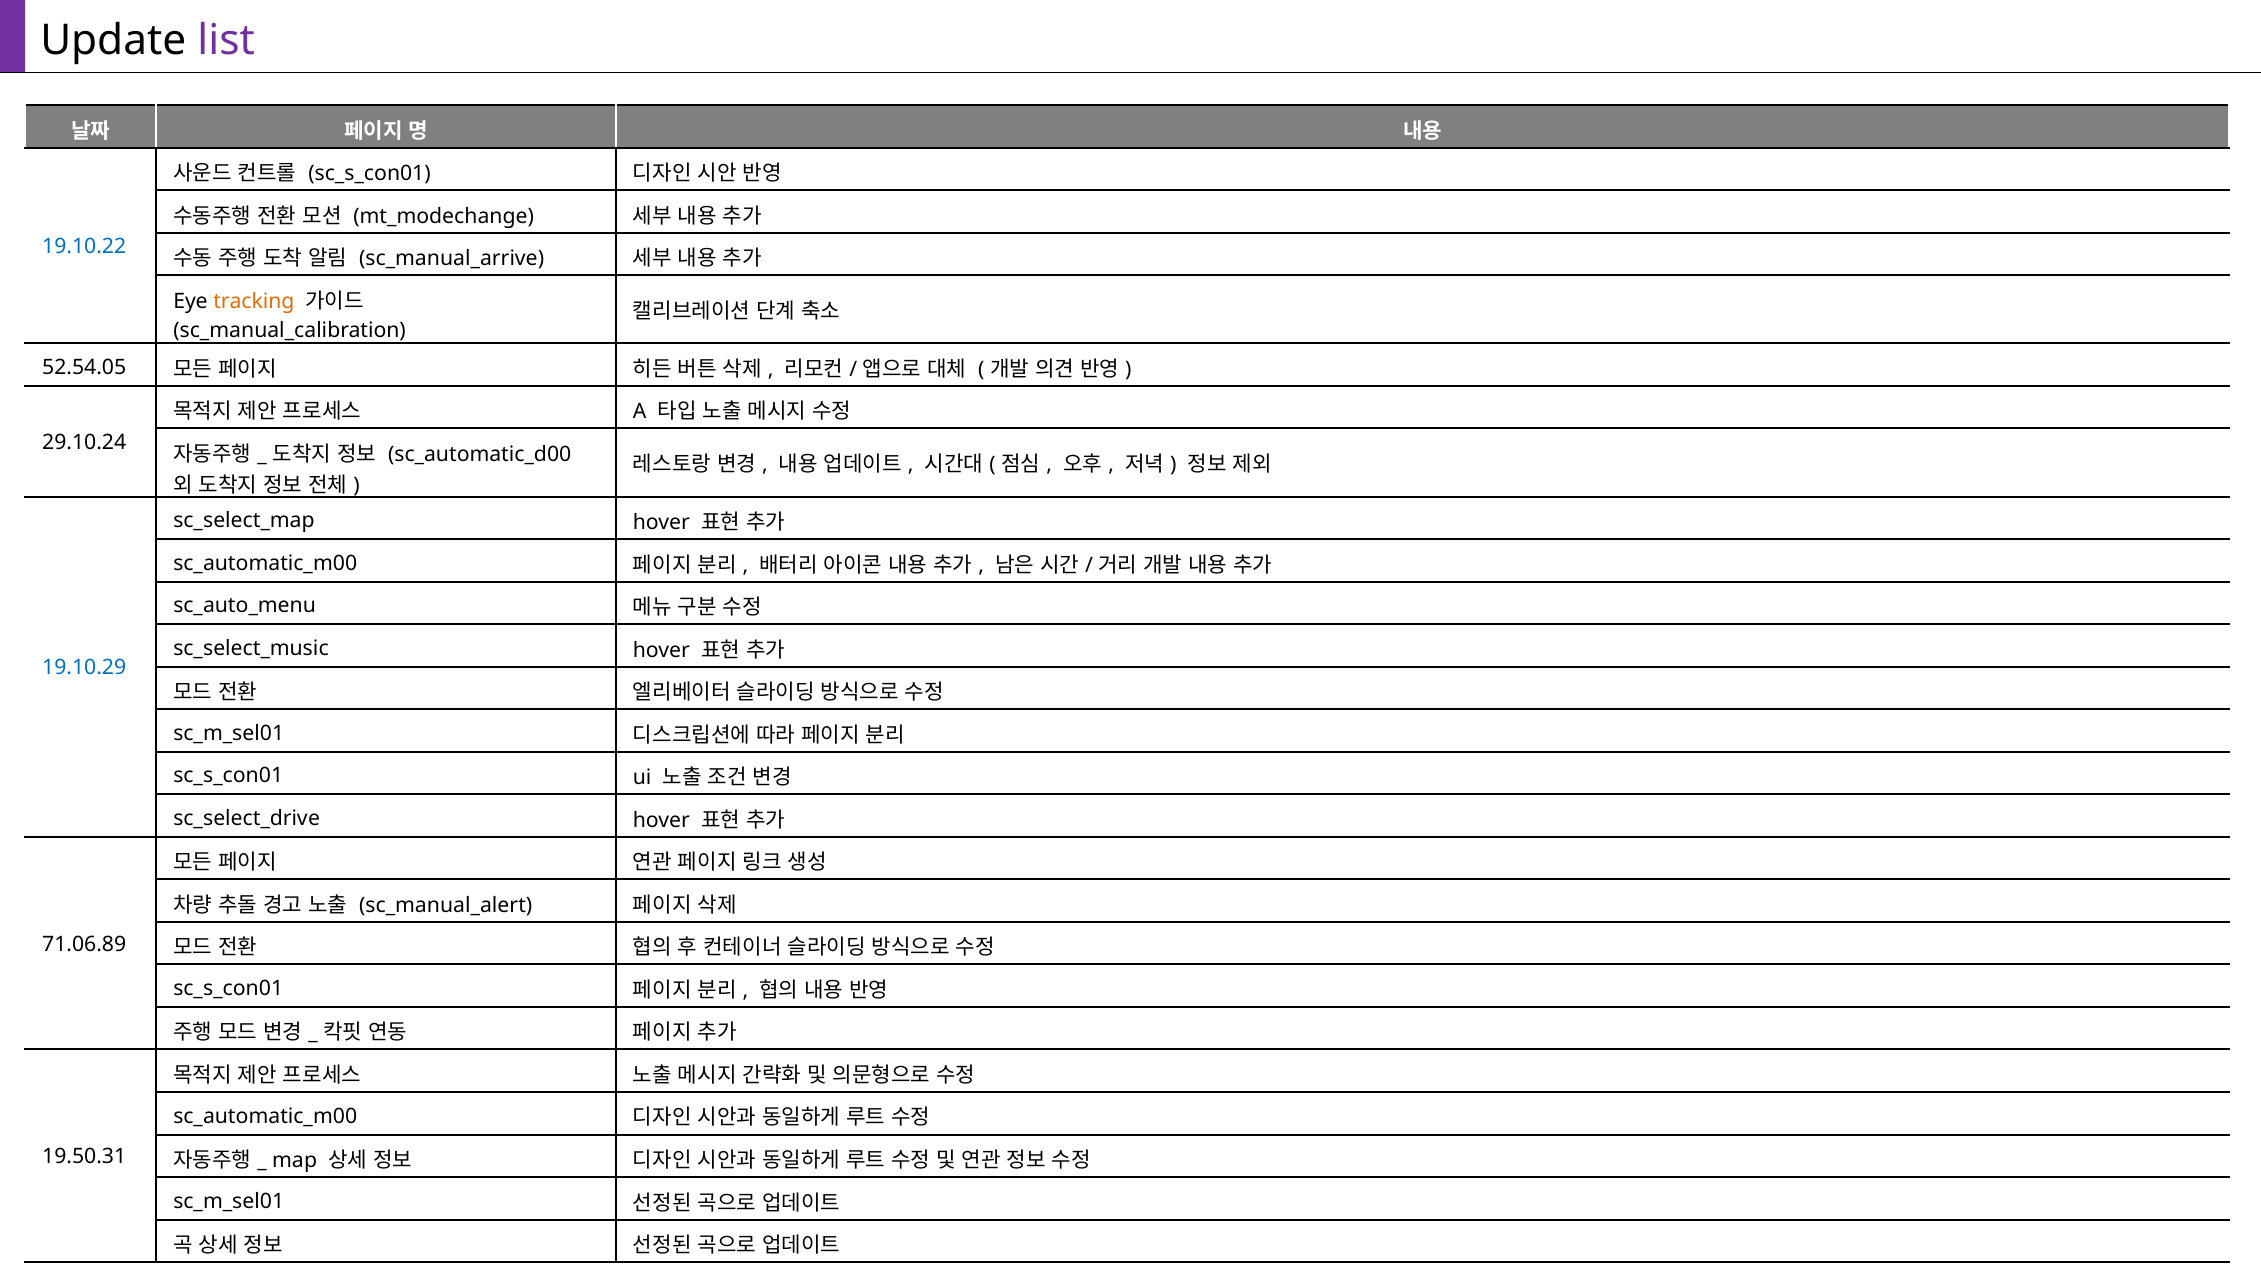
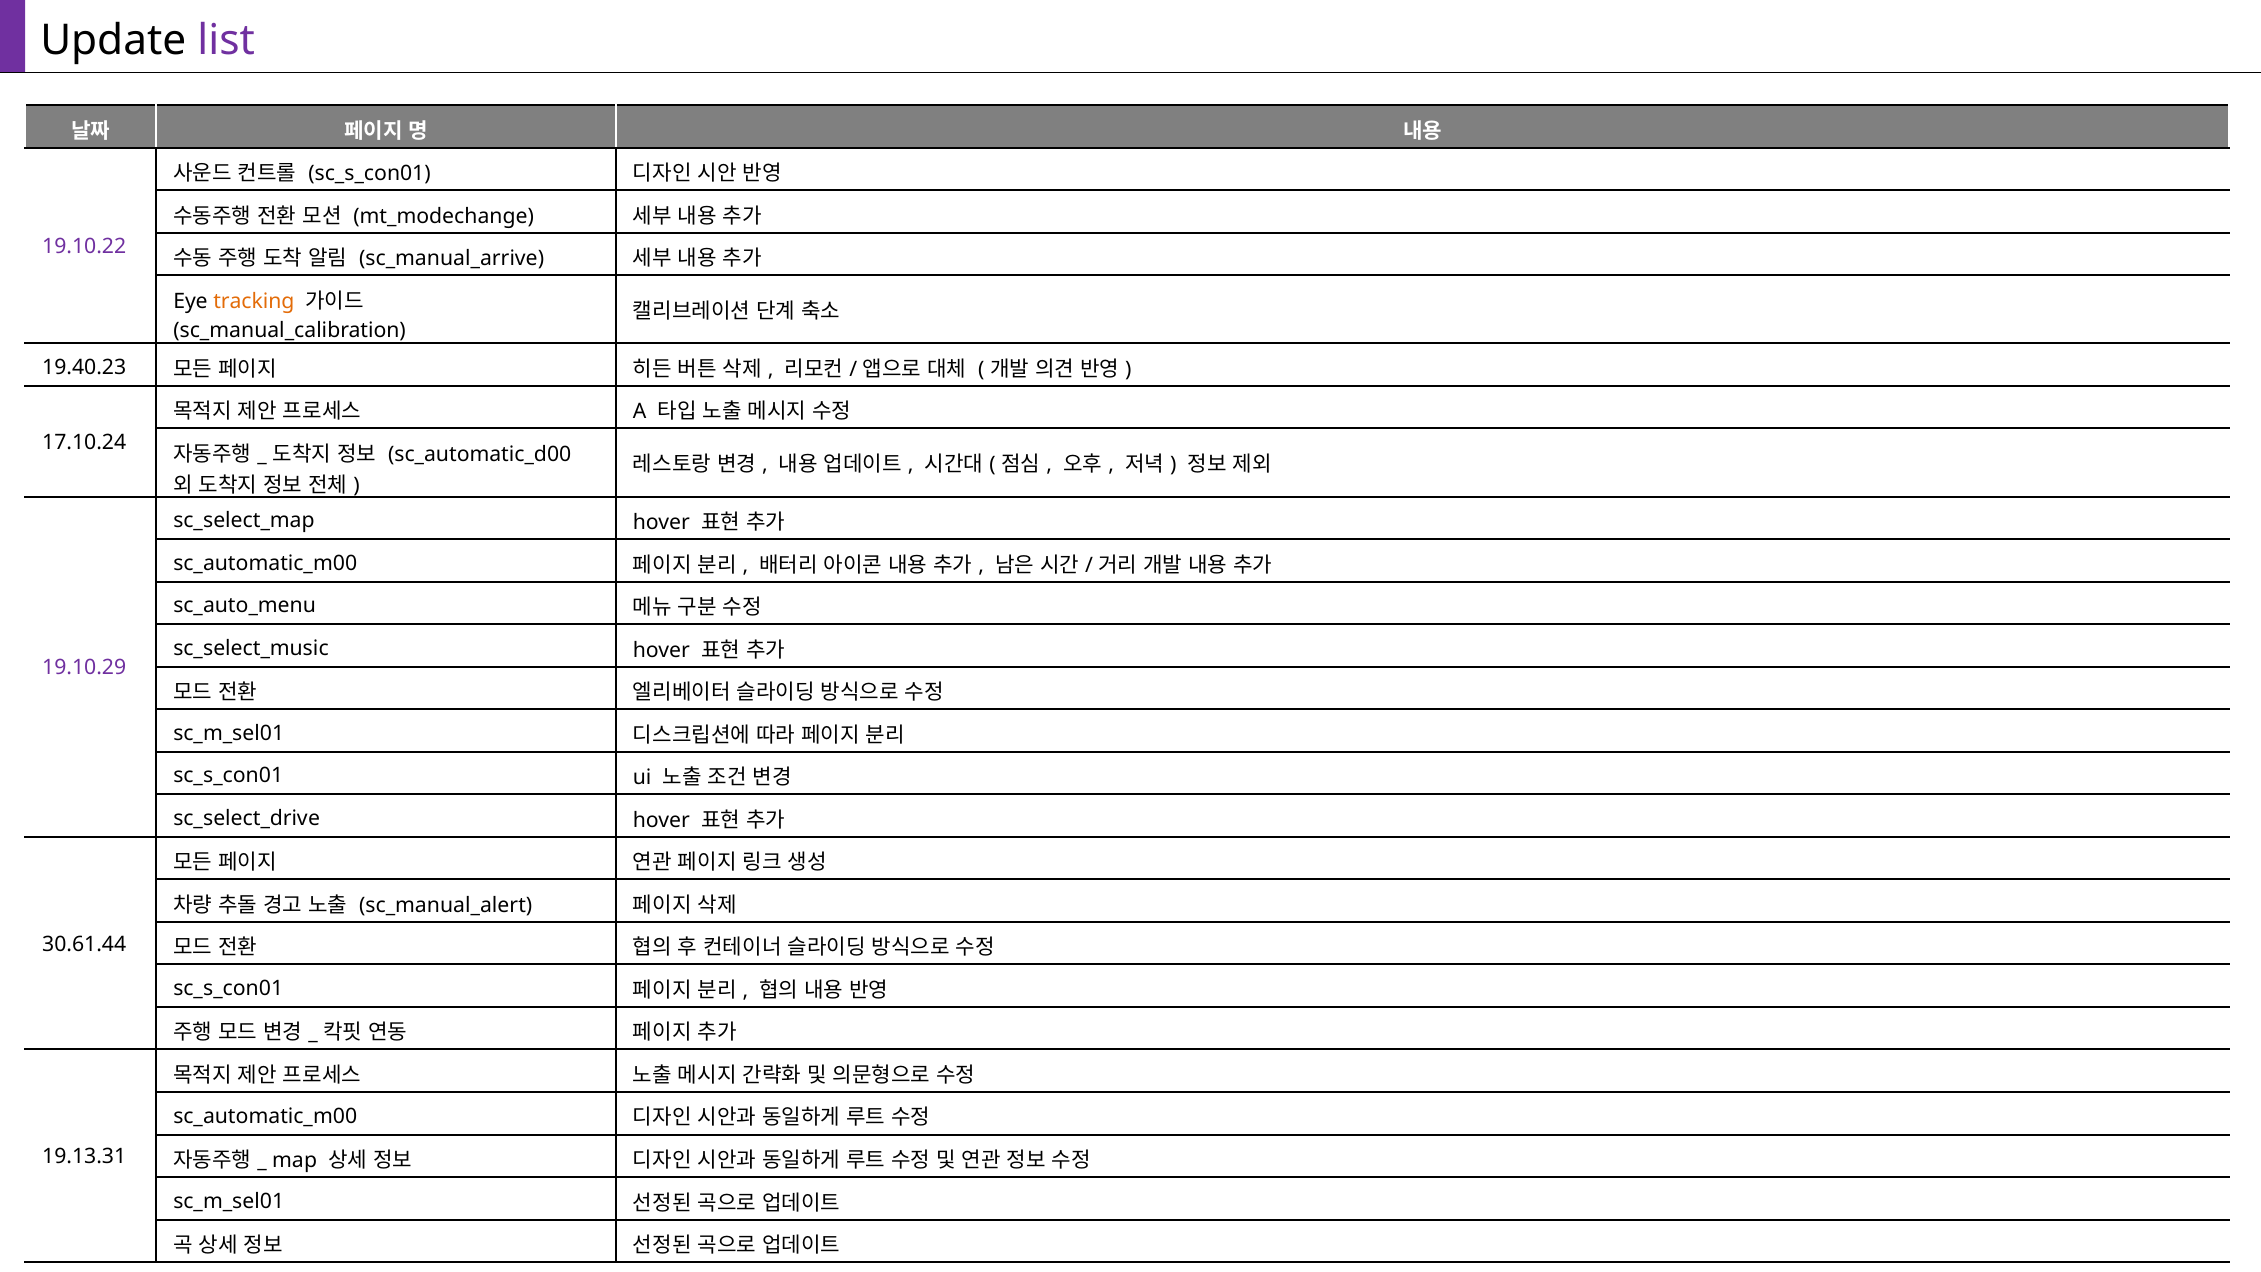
19.10.22 colour: blue -> purple
52.54.05: 52.54.05 -> 19.40.23
29.10.24: 29.10.24 -> 17.10.24
19.10.29 colour: blue -> purple
71.06.89: 71.06.89 -> 30.61.44
19.50.31: 19.50.31 -> 19.13.31
